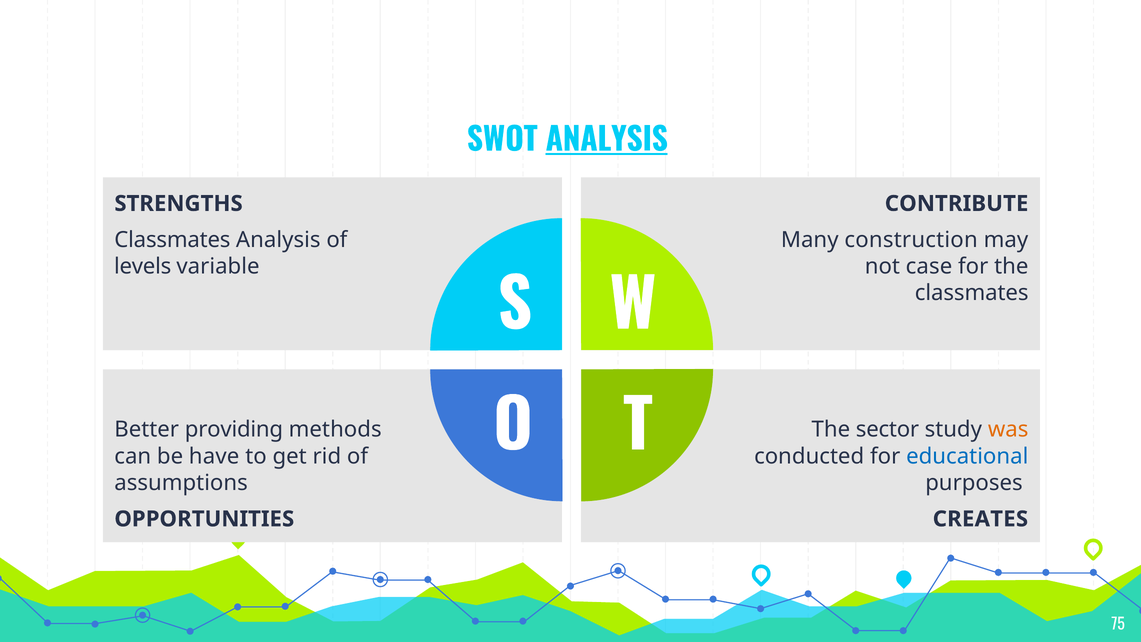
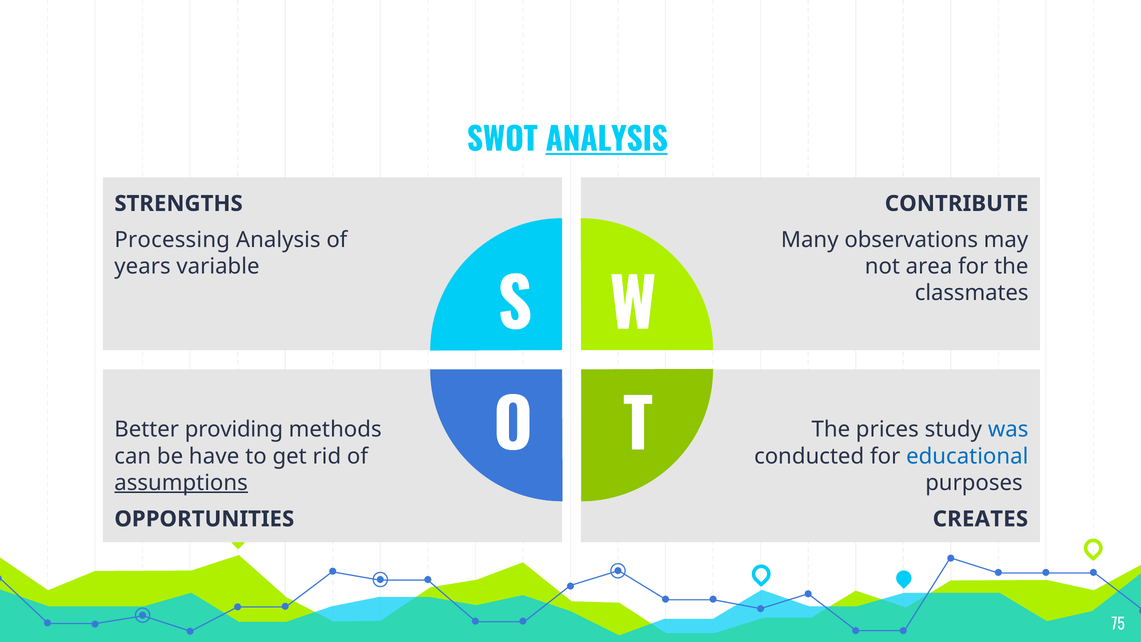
Classmates at (172, 240): Classmates -> Processing
construction: construction -> observations
levels: levels -> years
case: case -> area
sector: sector -> prices
was colour: orange -> blue
assumptions underline: none -> present
